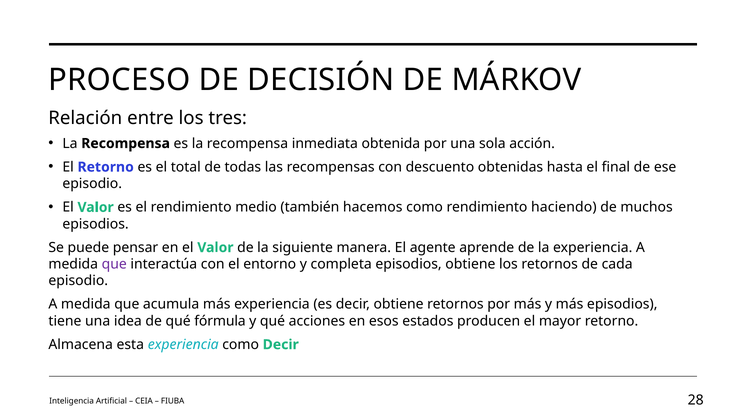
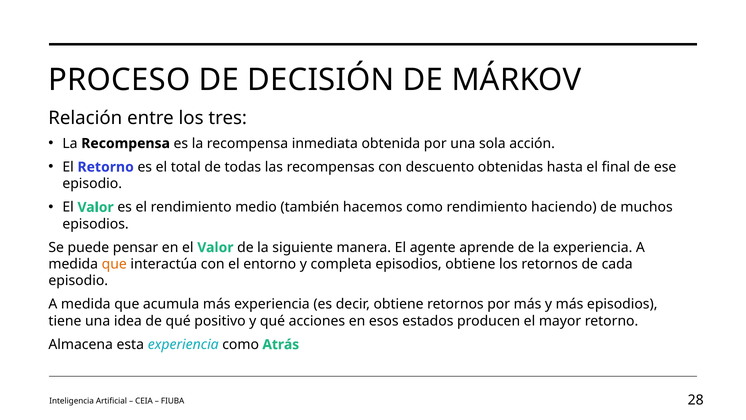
que at (114, 264) colour: purple -> orange
fórmula: fórmula -> positivo
como Decir: Decir -> Atrás
